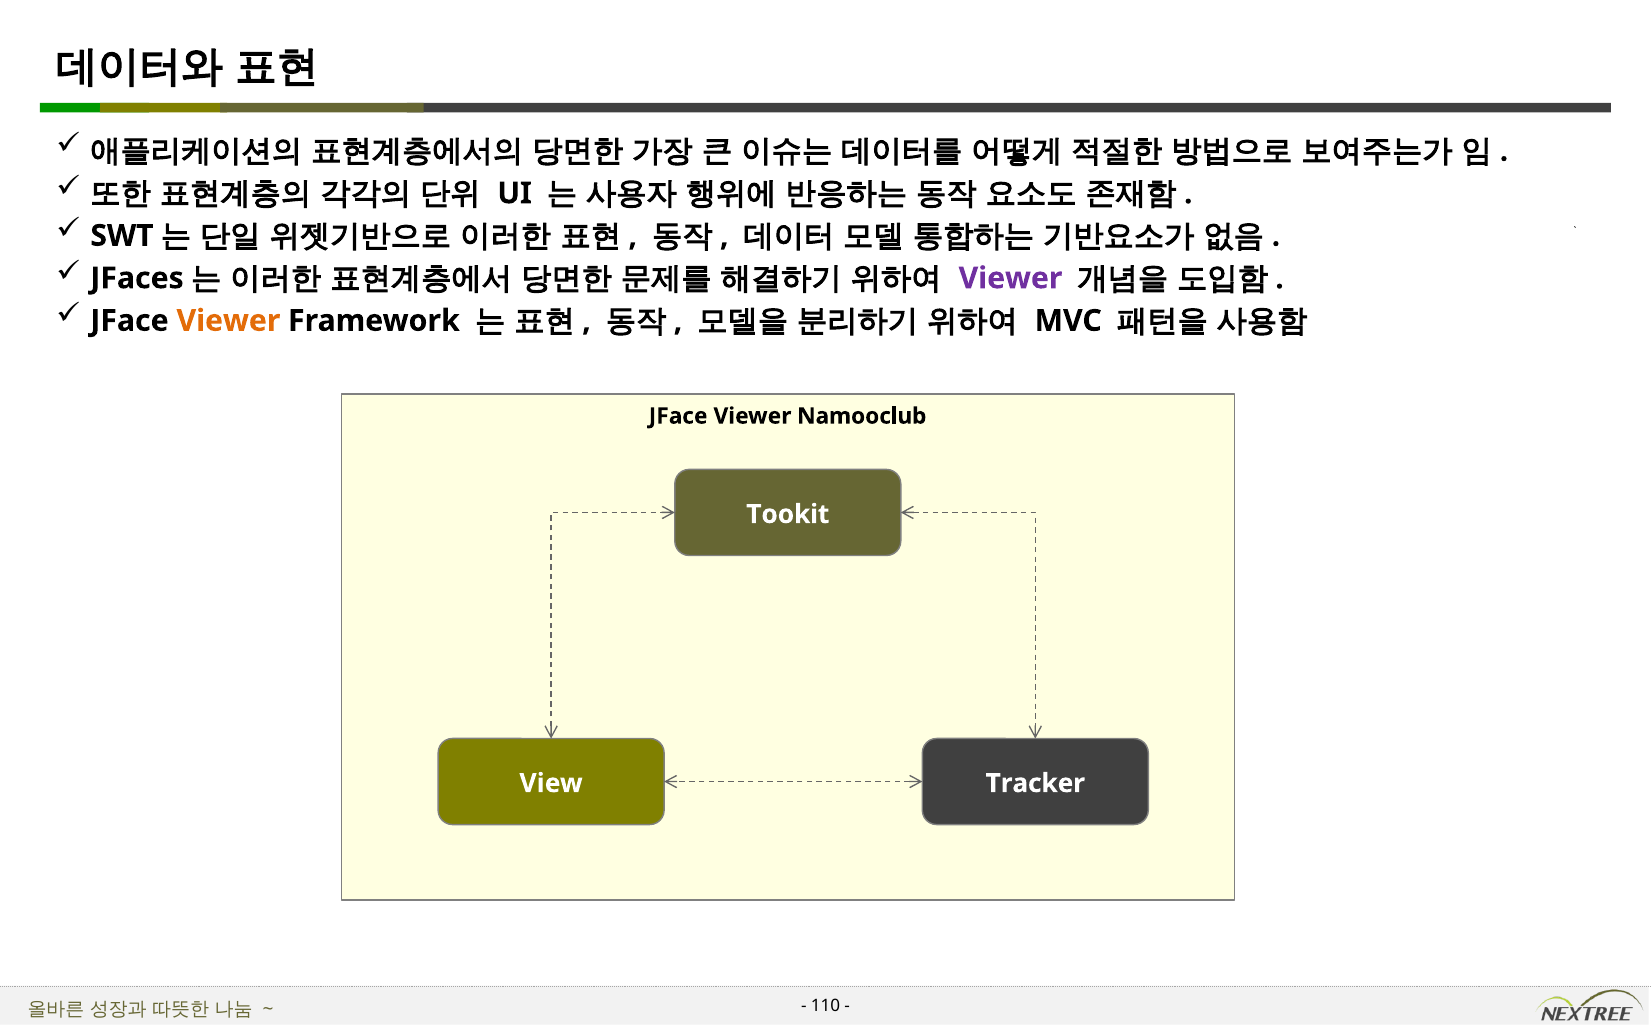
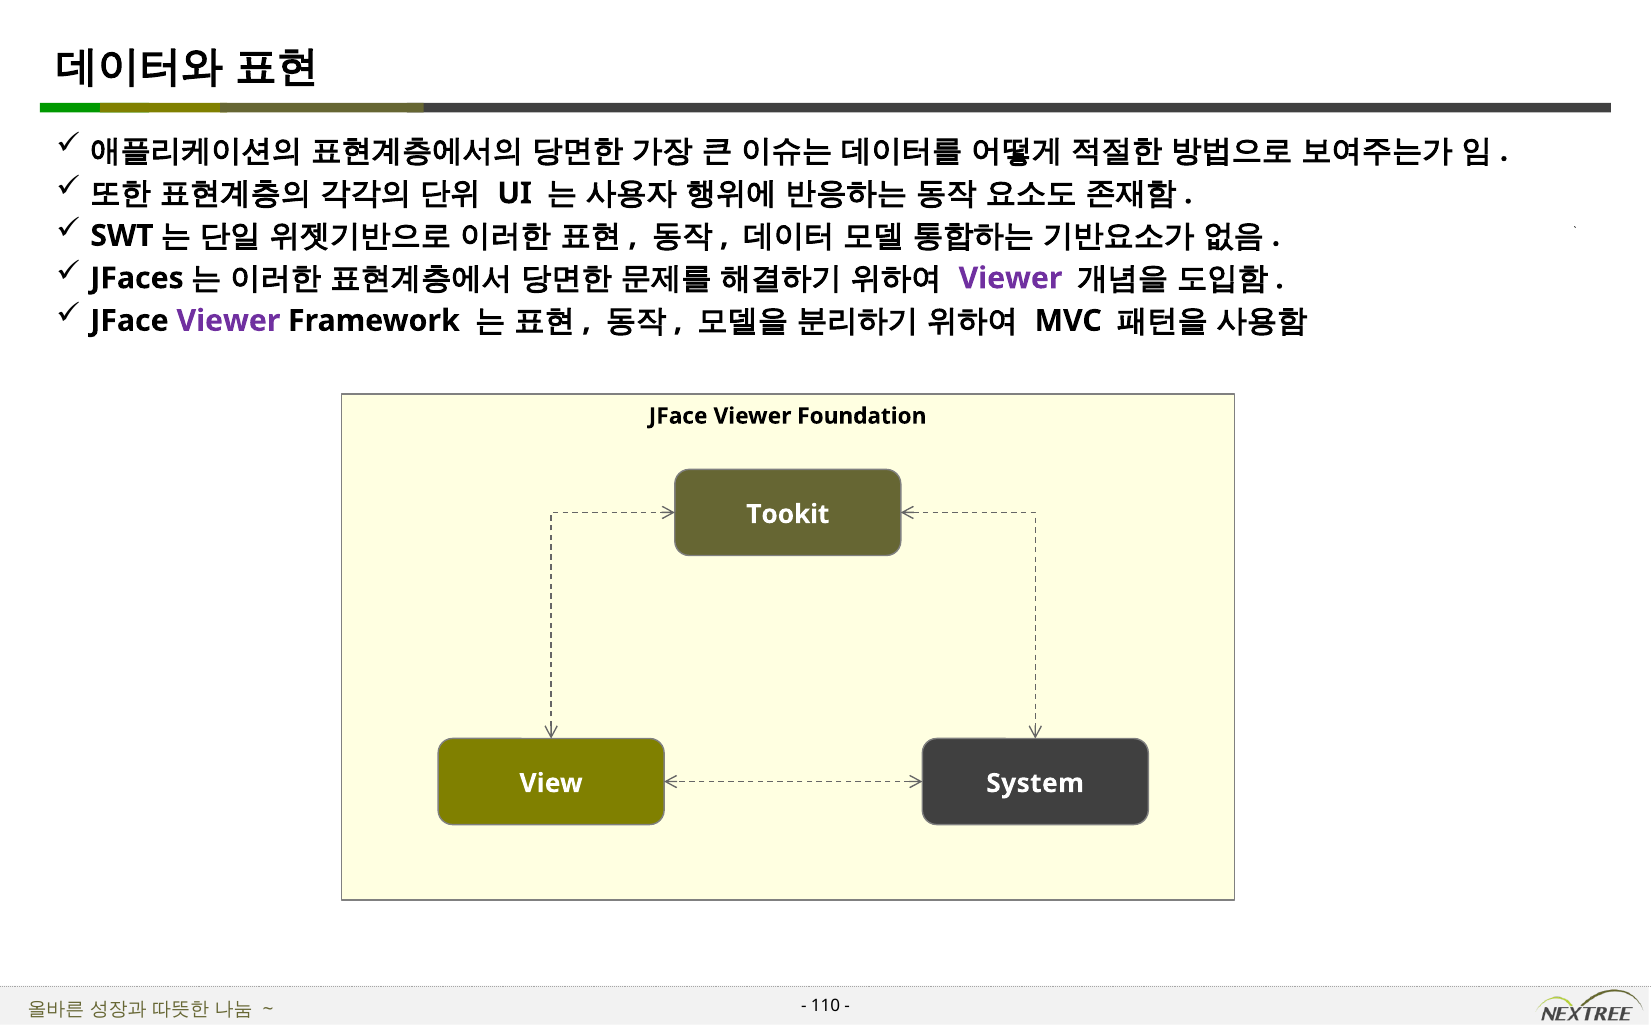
Viewer at (228, 321) colour: orange -> purple
Namooclub: Namooclub -> Foundation
Tracker: Tracker -> System
